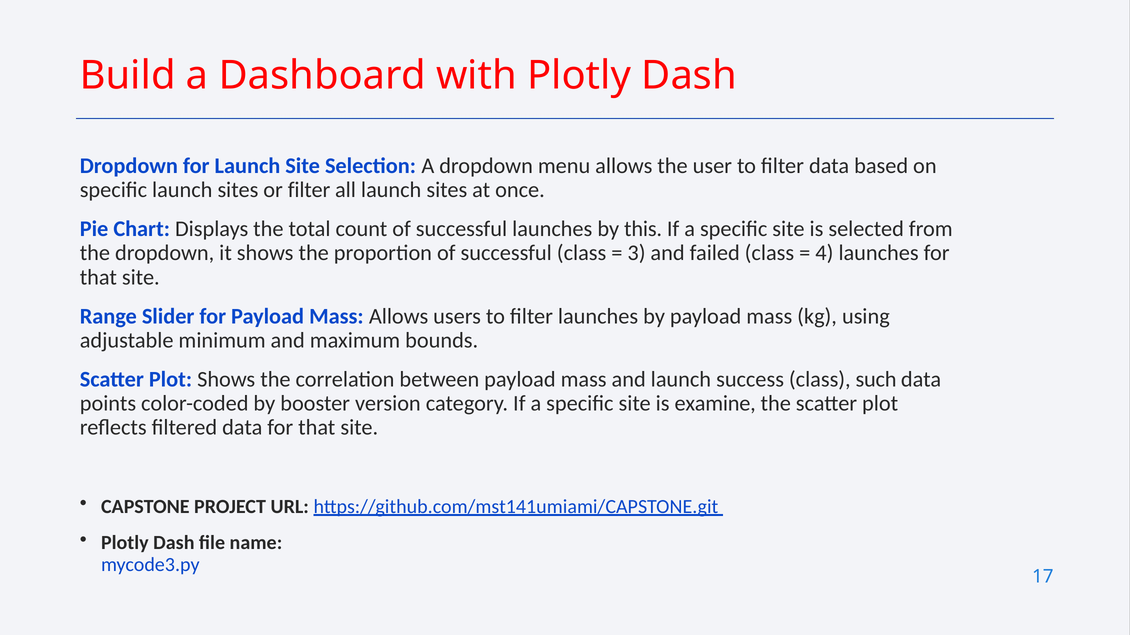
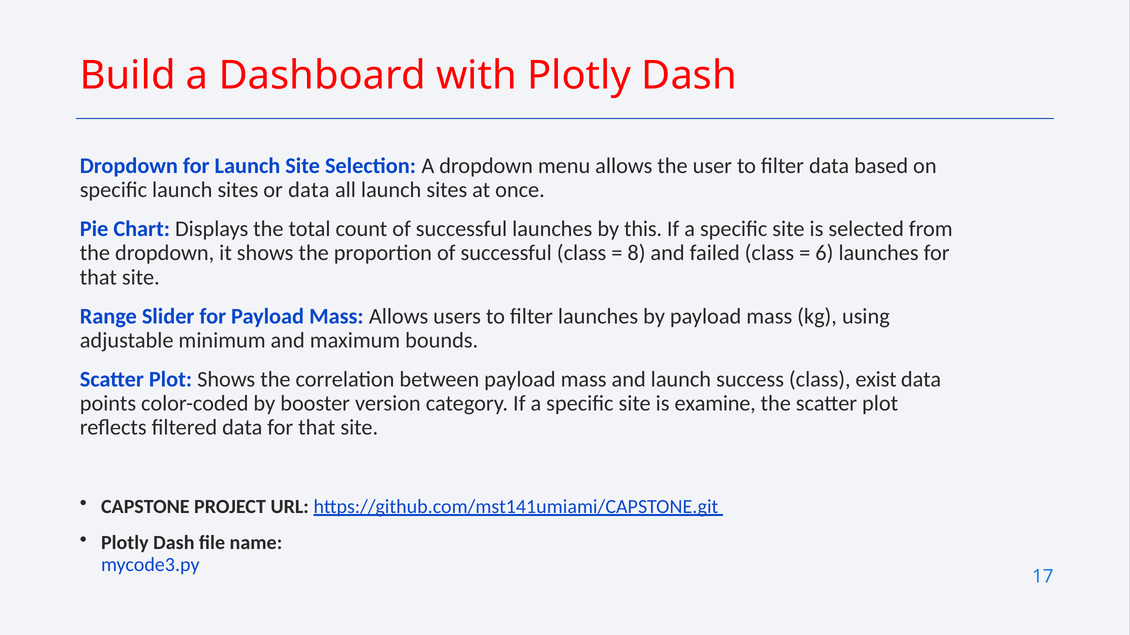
or filter: filter -> data
3: 3 -> 8
4: 4 -> 6
such: such -> exist
